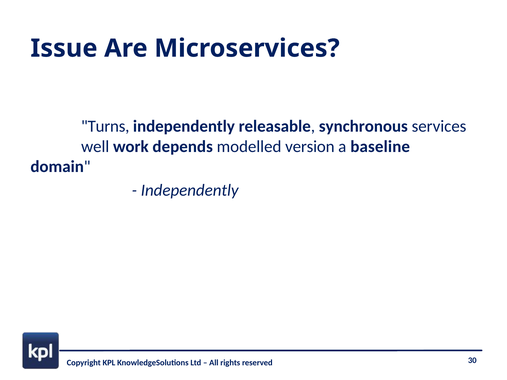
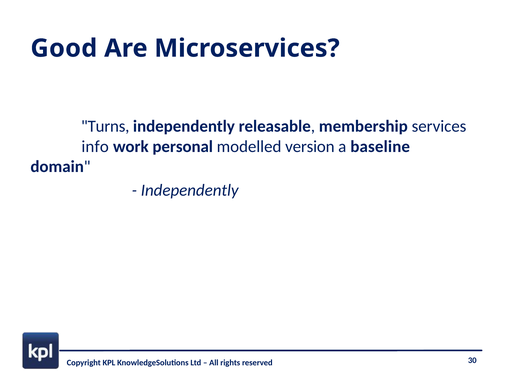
Issue: Issue -> Good
synchronous: synchronous -> membership
well: well -> info
depends: depends -> personal
